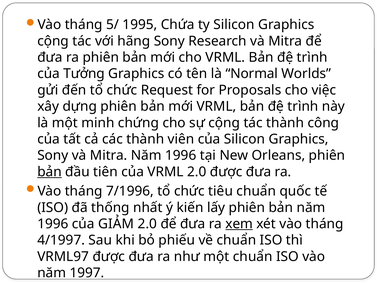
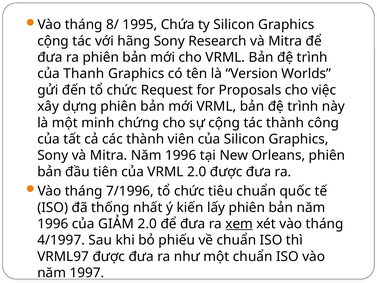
5/: 5/ -> 8/
Tưởng: Tưởng -> Thanh
Normal: Normal -> Version
bản at (49, 172) underline: present -> none
